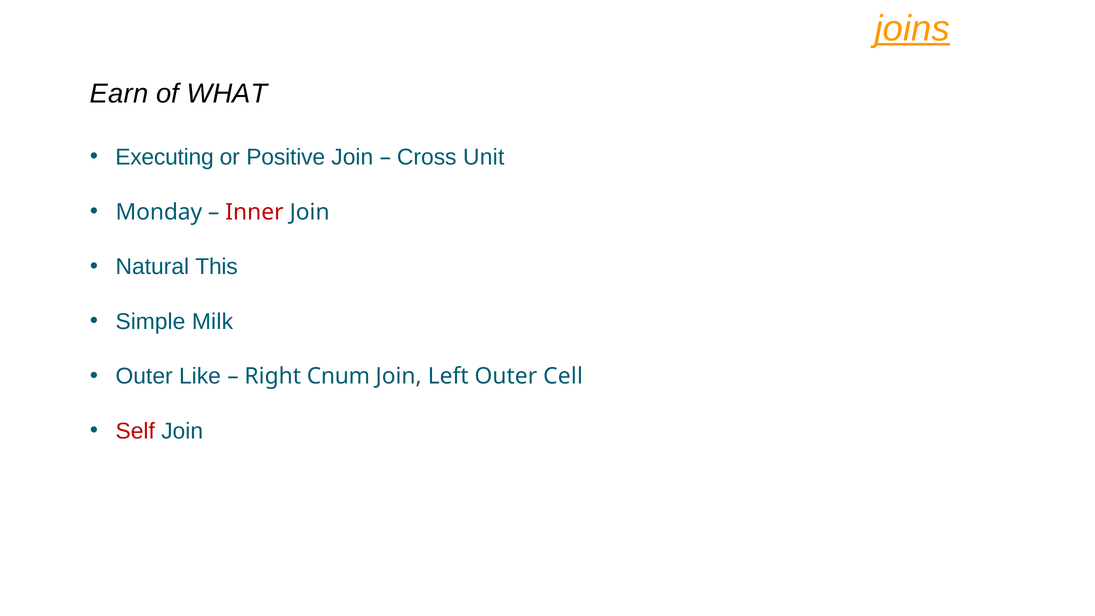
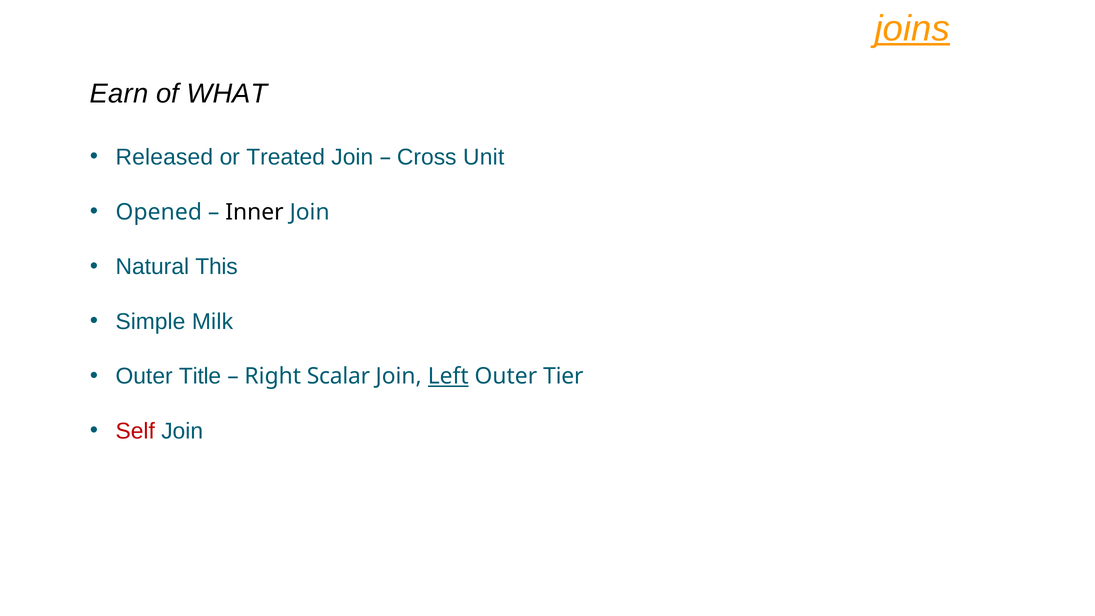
Executing: Executing -> Released
Positive: Positive -> Treated
Monday: Monday -> Opened
Inner colour: red -> black
Like: Like -> Title
Cnum: Cnum -> Scalar
Left underline: none -> present
Cell: Cell -> Tier
